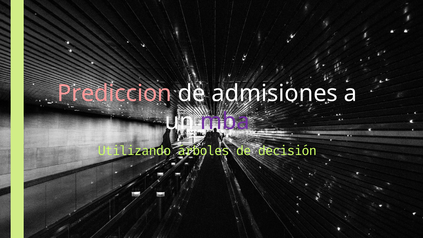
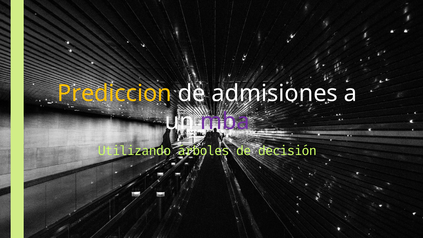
Prediccion colour: pink -> yellow
